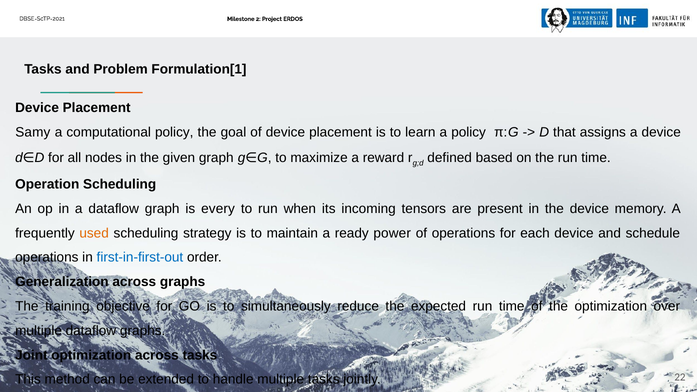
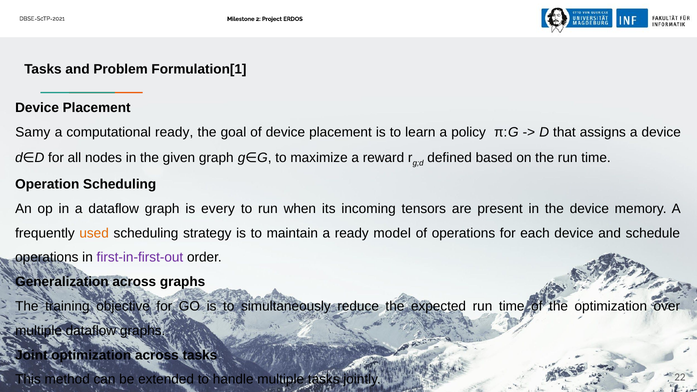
computational policy: policy -> ready
power: power -> model
first-in-first-out colour: blue -> purple
